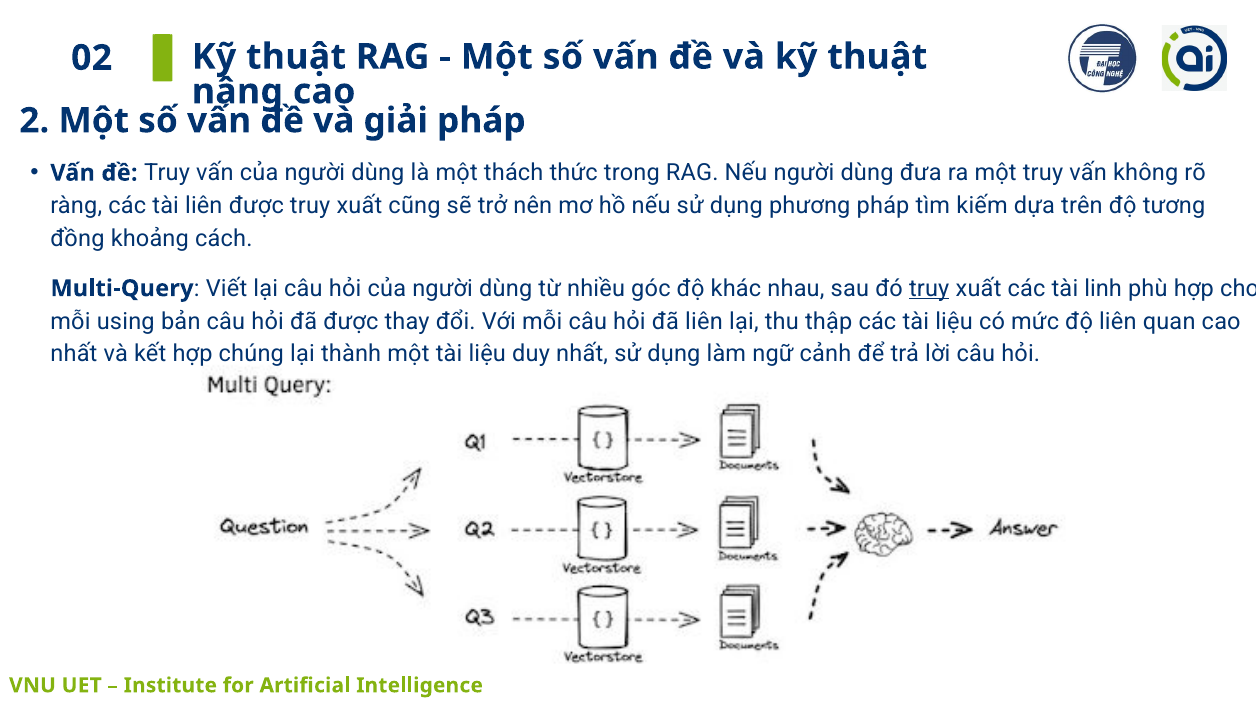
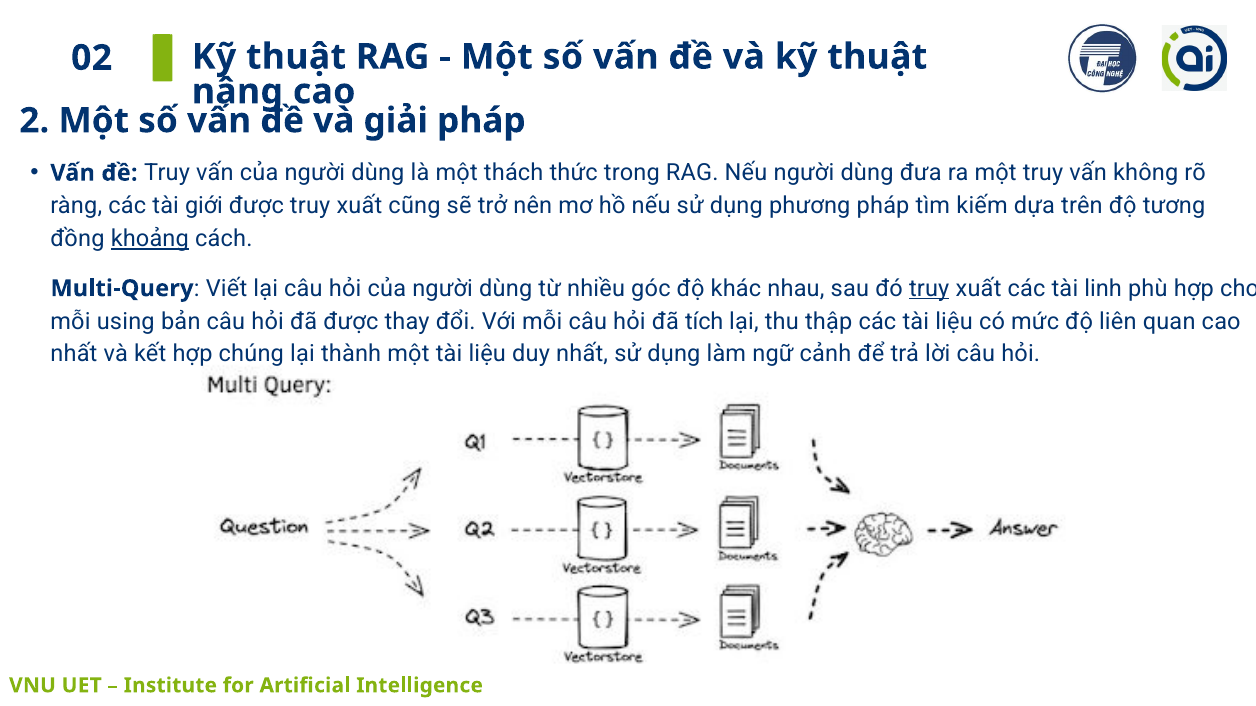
tài liên: liên -> giới
khoảng underline: none -> present
đã liên: liên -> tích
